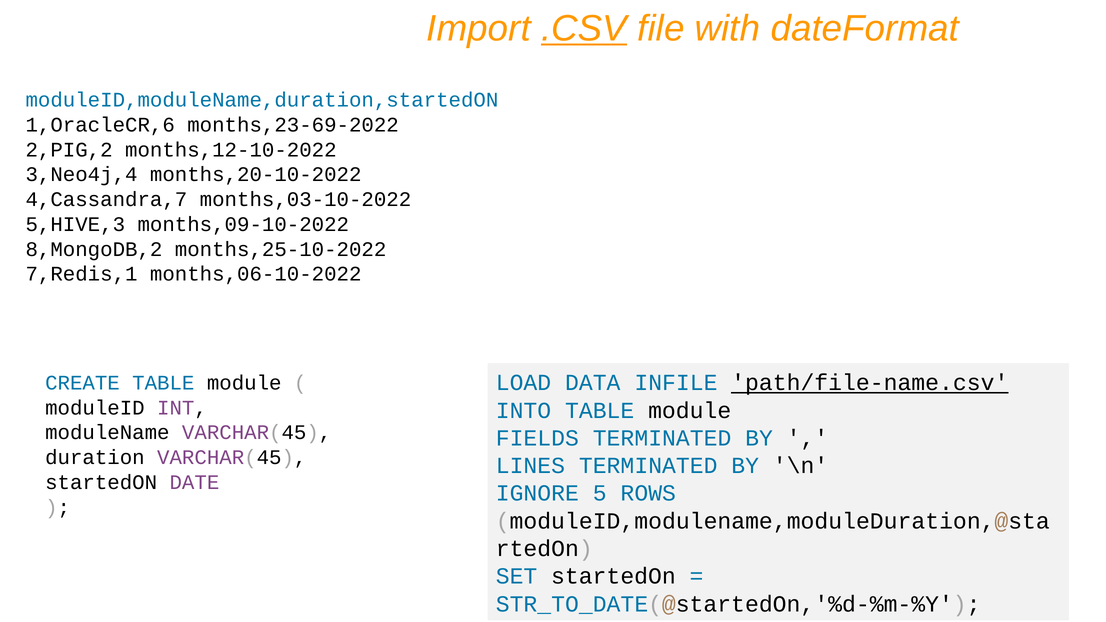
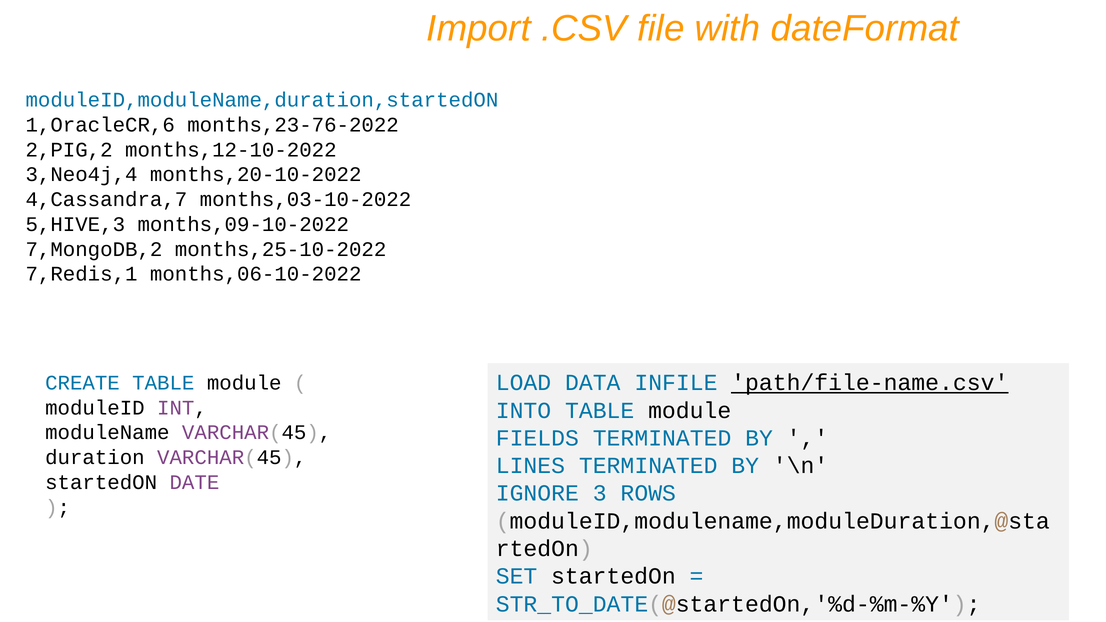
.CSV underline: present -> none
months,23-69-2022: months,23-69-2022 -> months,23-76-2022
8,MongoDB,2: 8,MongoDB,2 -> 7,MongoDB,2
5: 5 -> 3
